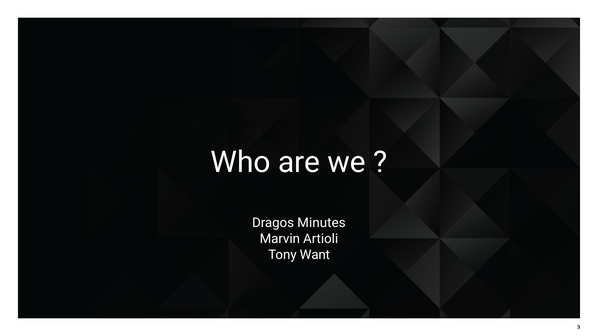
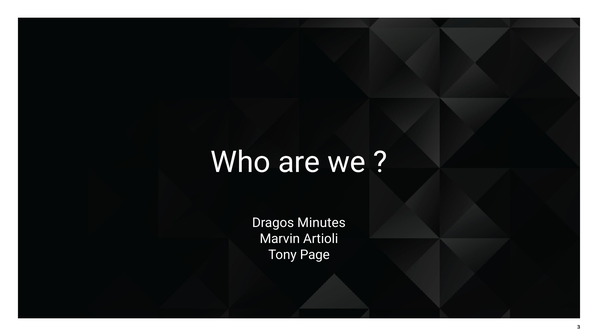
Want: Want -> Page
